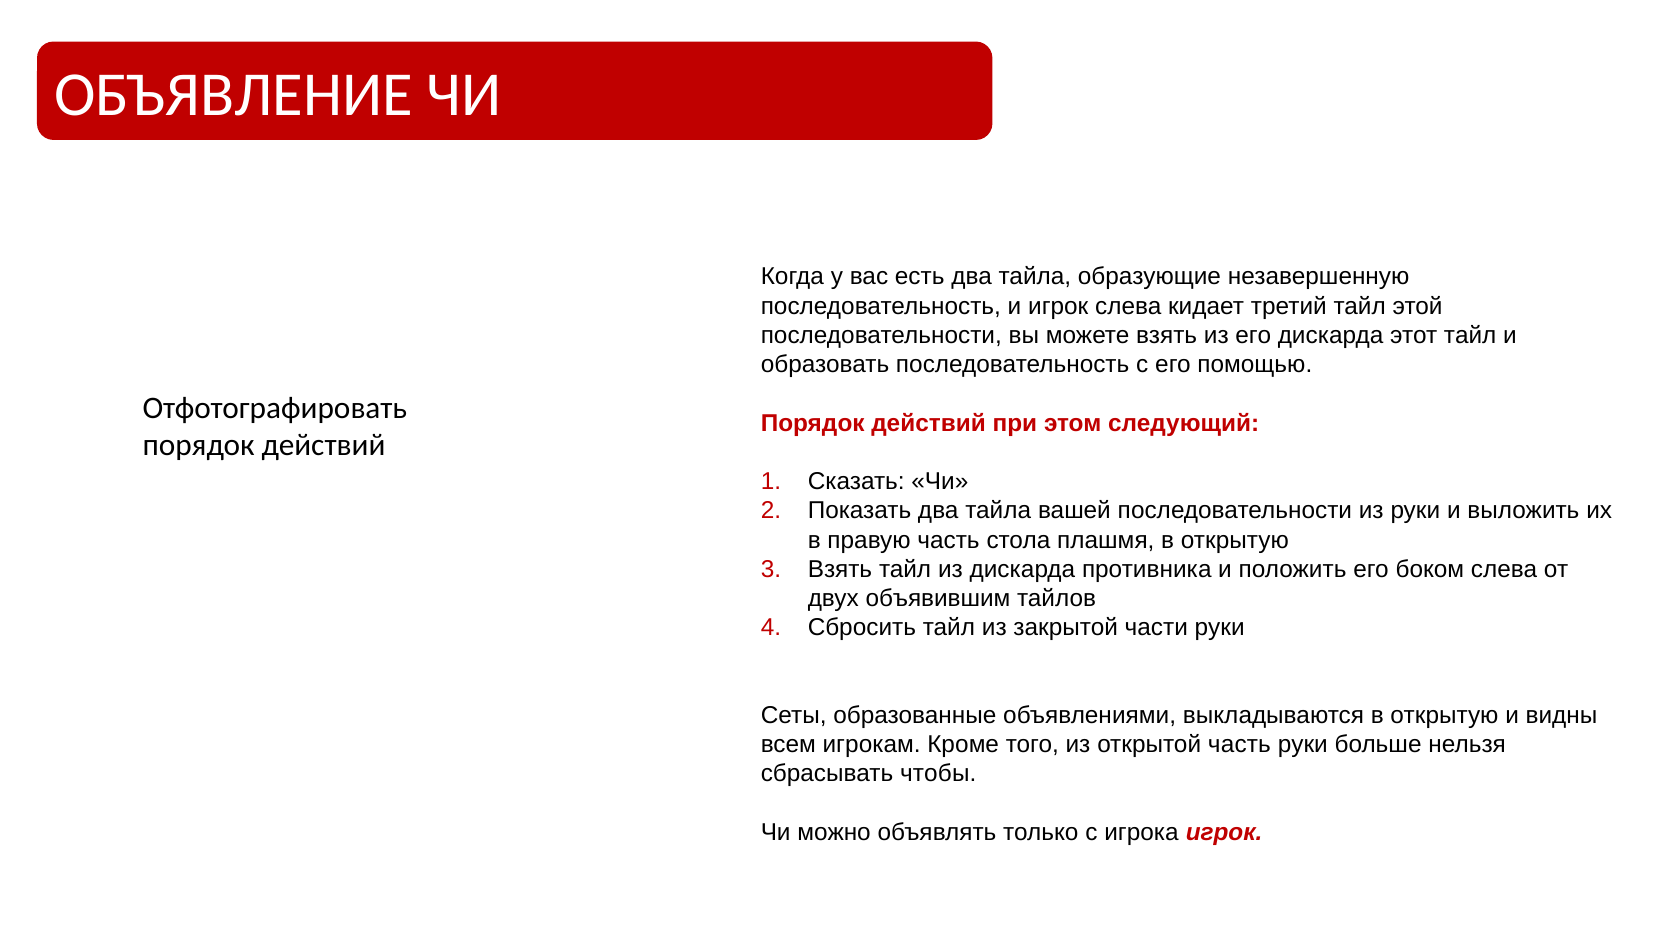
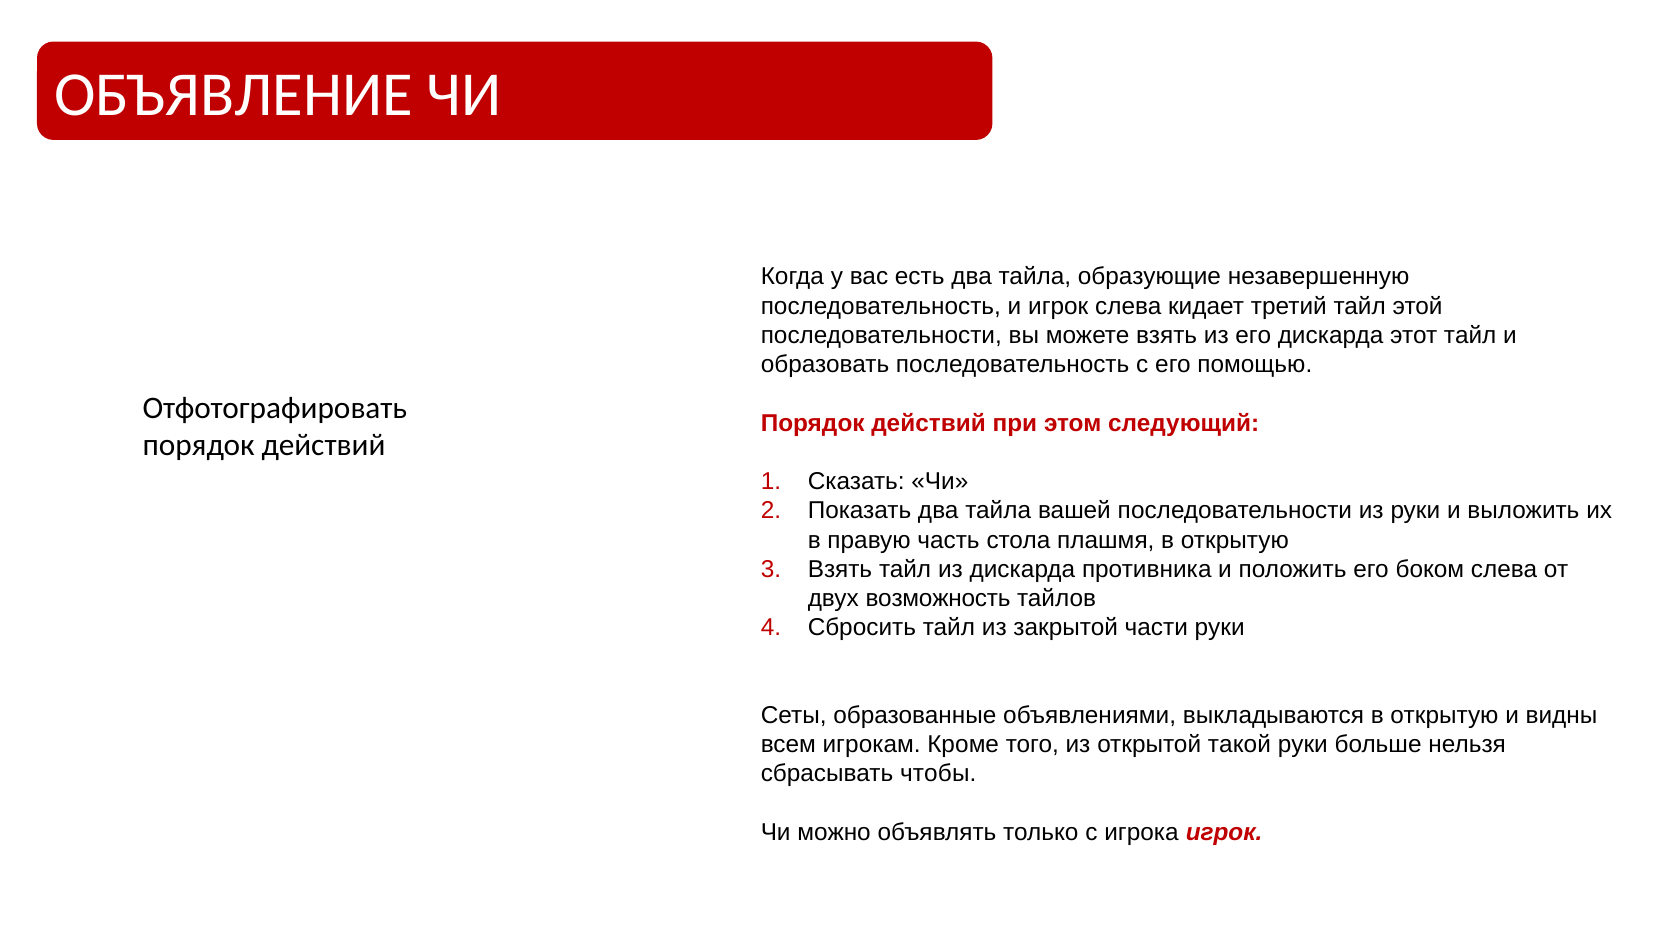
объявившим: объявившим -> возможность
открытой часть: часть -> такой
